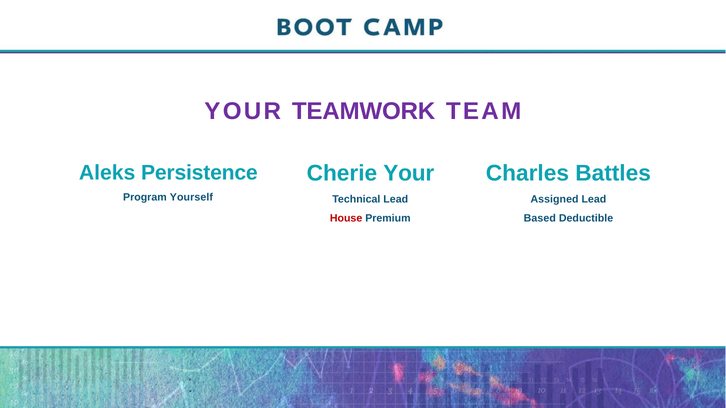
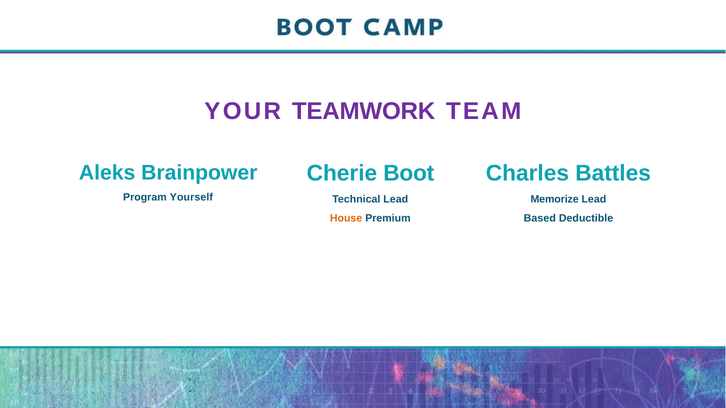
Persistence: Persistence -> Brainpower
Cherie Your: Your -> Boot
Assigned: Assigned -> Memorize
House colour: red -> orange
